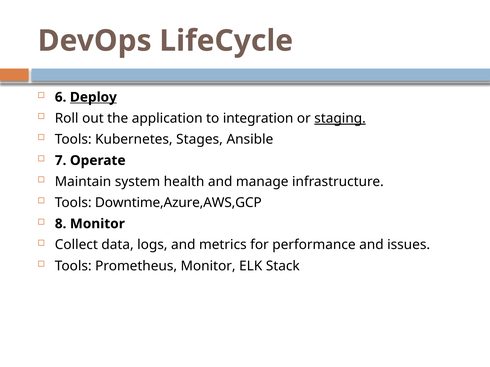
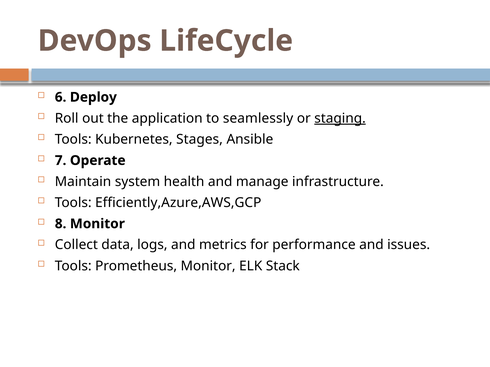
Deploy underline: present -> none
integration: integration -> seamlessly
Downtime,Azure,AWS,GCP: Downtime,Azure,AWS,GCP -> Efficiently,Azure,AWS,GCP
